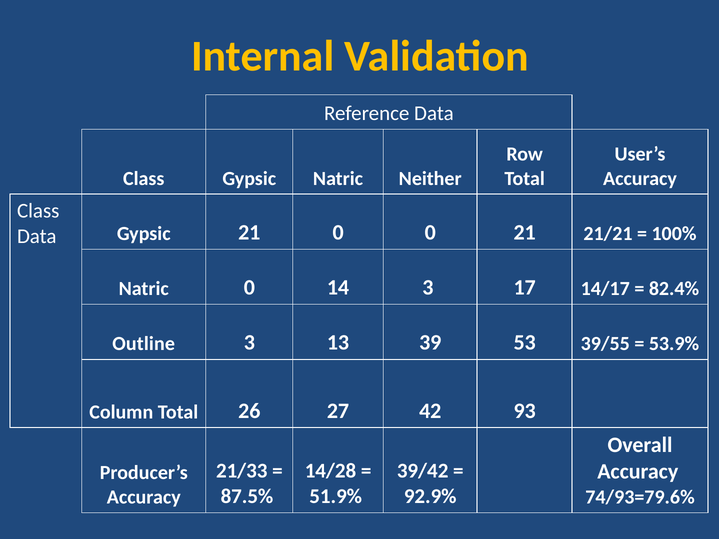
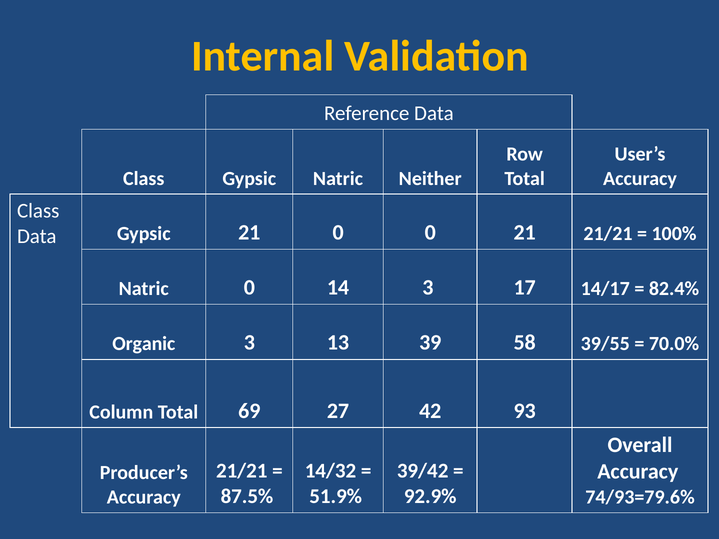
Outline: Outline -> Organic
53: 53 -> 58
53.9%: 53.9% -> 70.0%
26: 26 -> 69
21/33 at (242, 471): 21/33 -> 21/21
14/28: 14/28 -> 14/32
